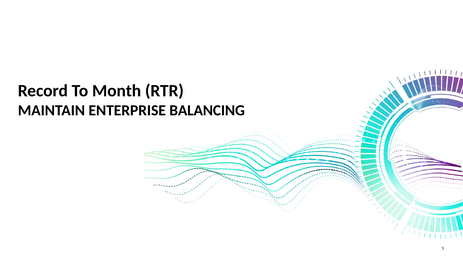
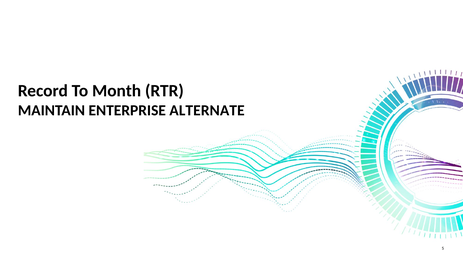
BALANCING: BALANCING -> ALTERNATE
